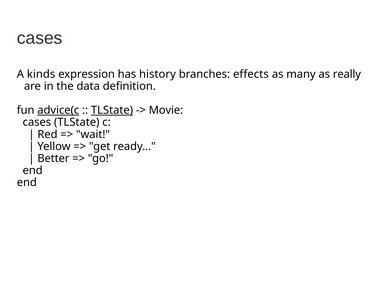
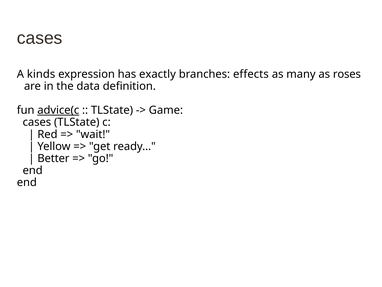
history: history -> exactly
really: really -> roses
TLState at (112, 110) underline: present -> none
Movie: Movie -> Game
